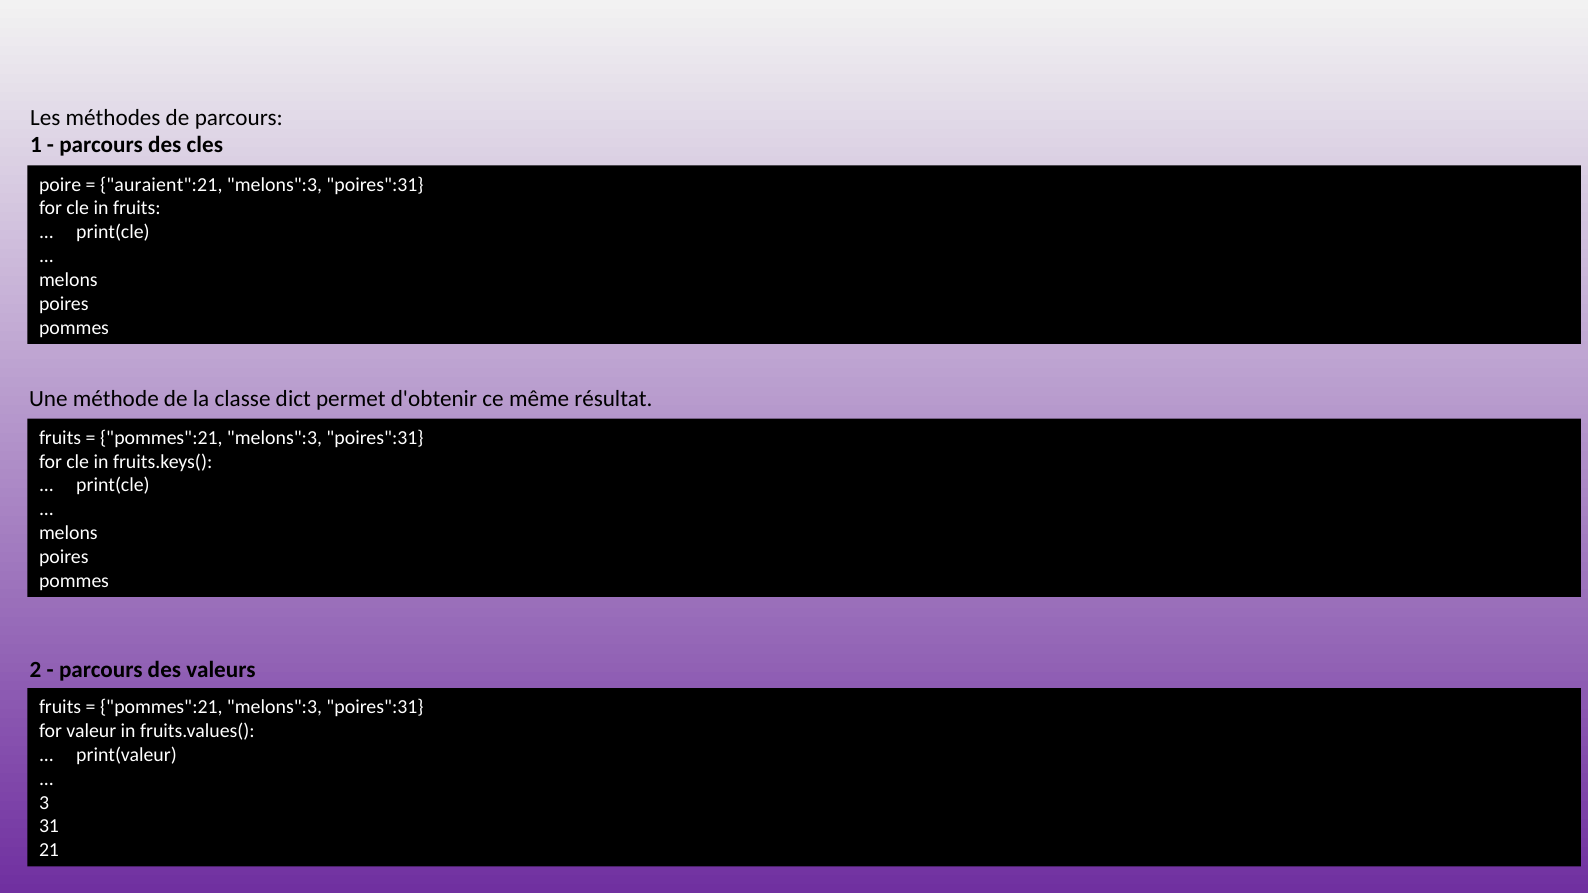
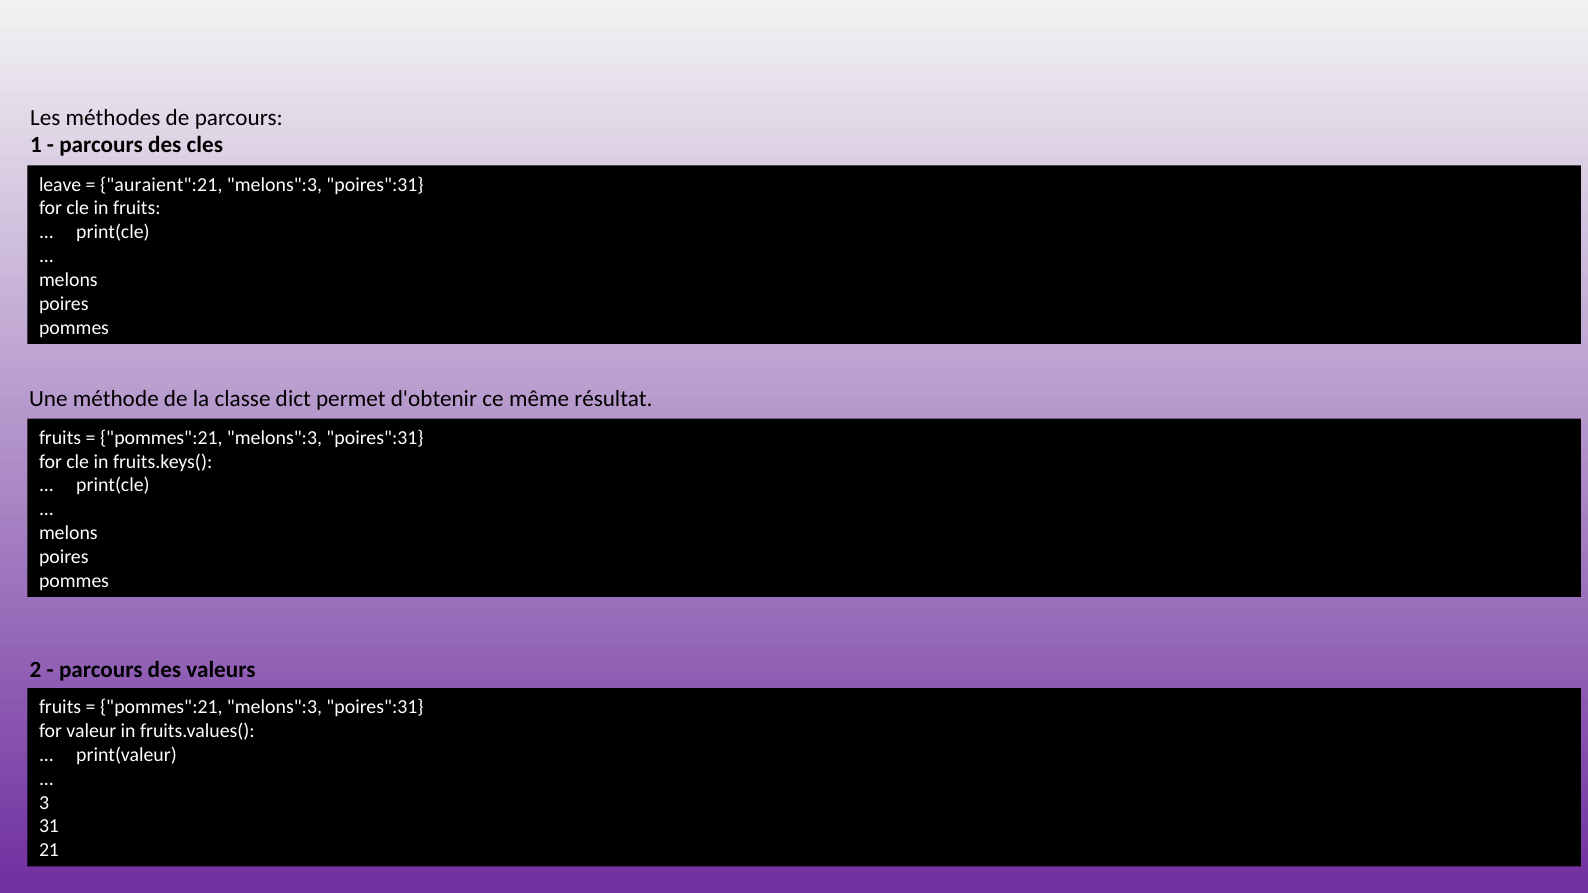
poire: poire -> leave
